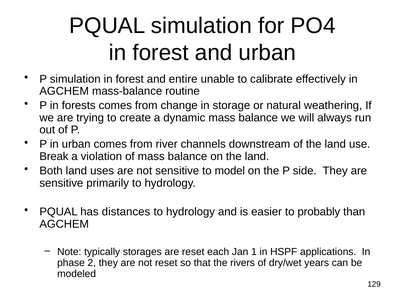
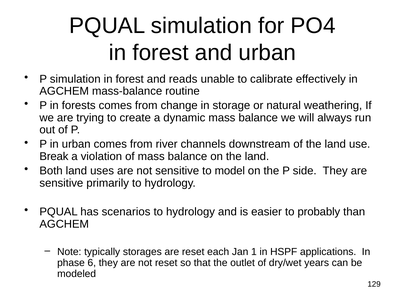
entire: entire -> reads
distances: distances -> scenarios
2: 2 -> 6
rivers: rivers -> outlet
